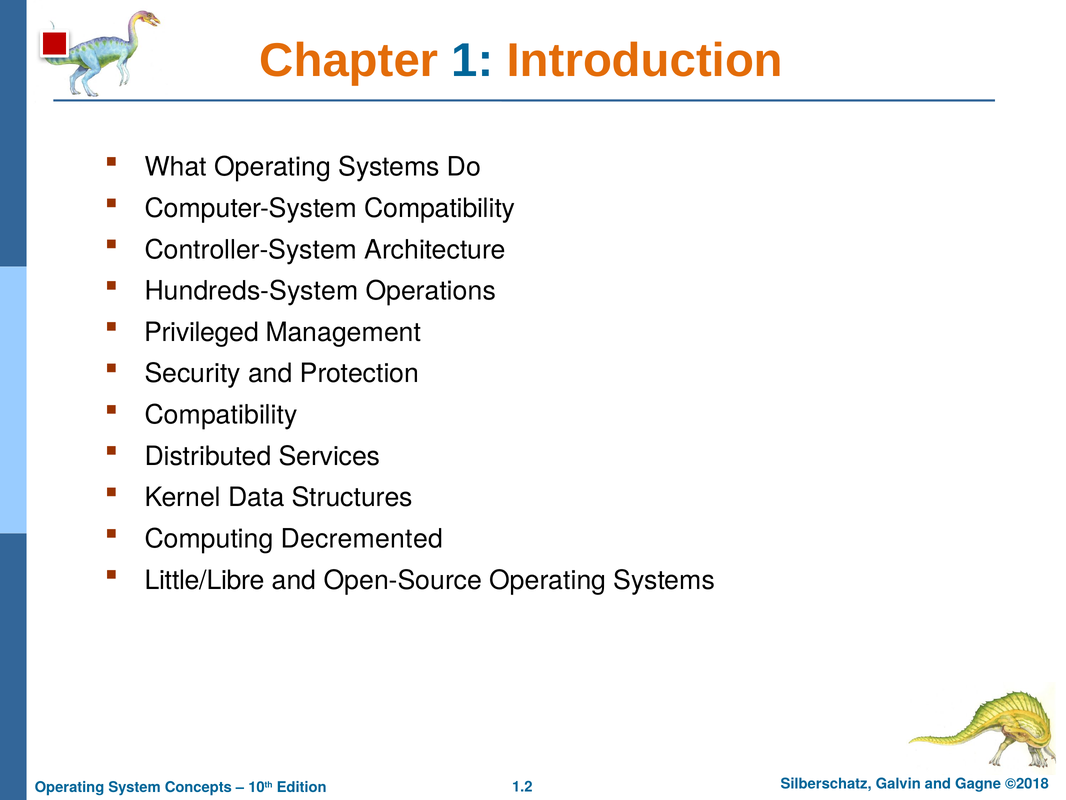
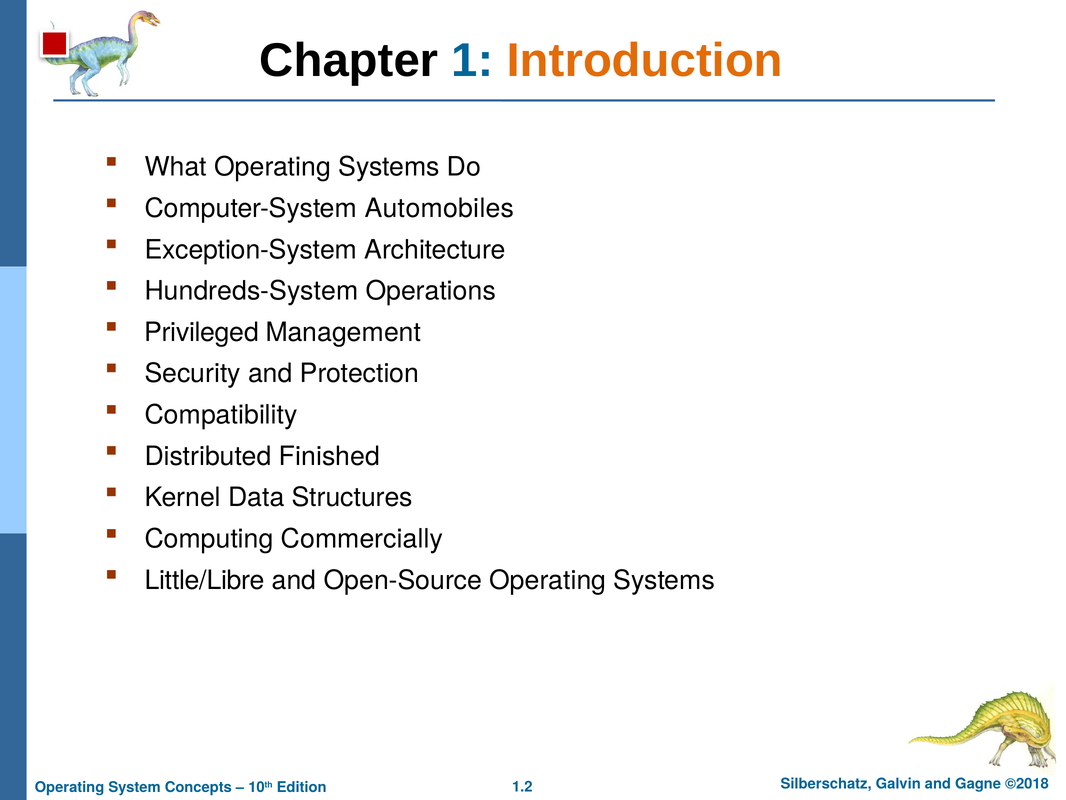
Chapter colour: orange -> black
Computer-System Compatibility: Compatibility -> Automobiles
Controller-System: Controller-System -> Exception-System
Services: Services -> Finished
Decremented: Decremented -> Commercially
